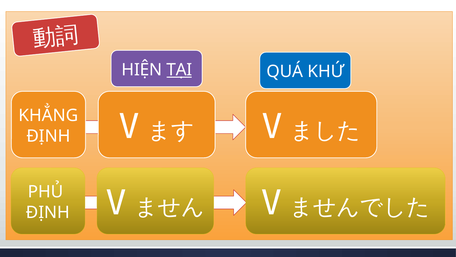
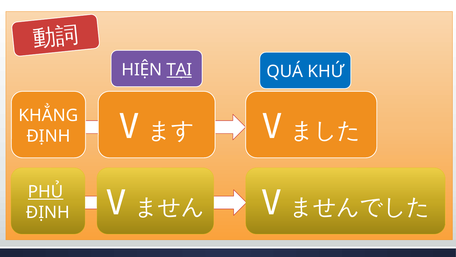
PHỦ underline: none -> present
